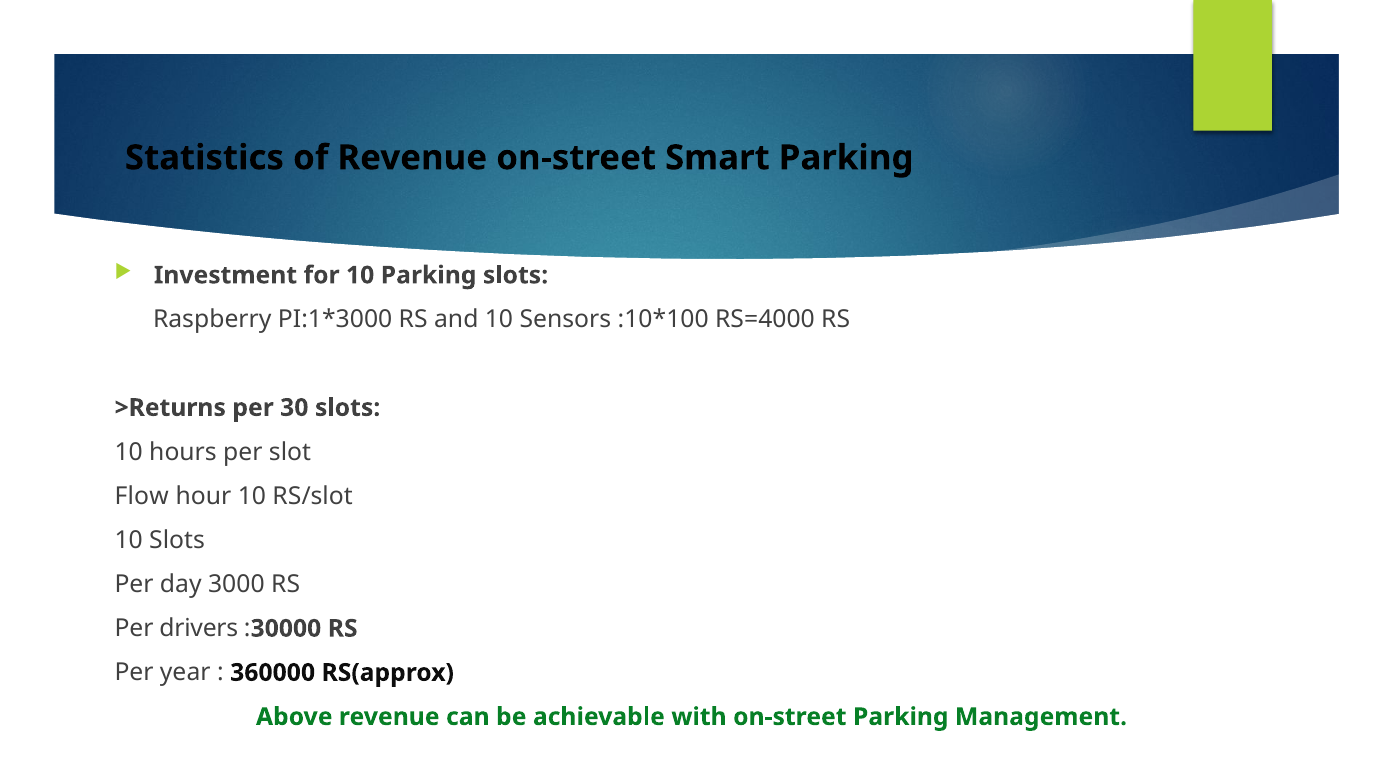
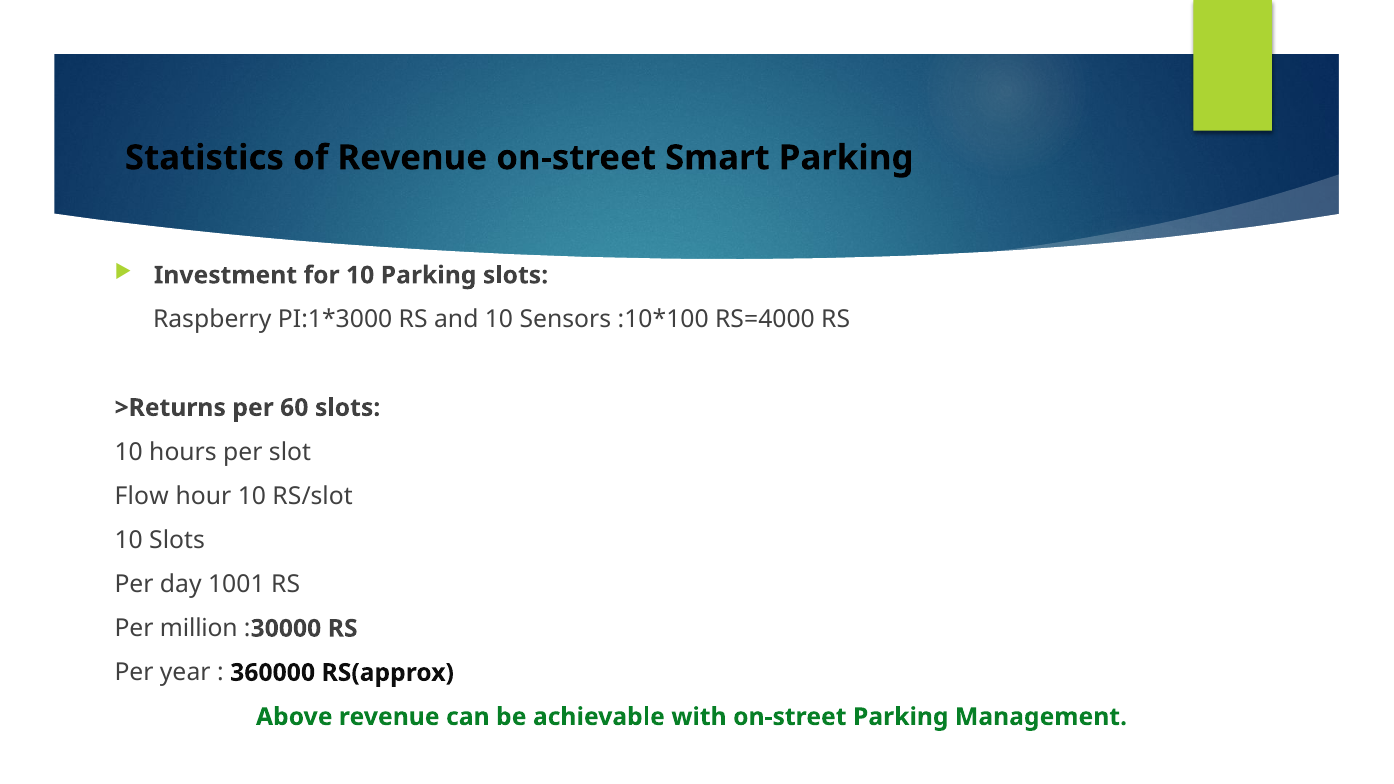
30: 30 -> 60
3000: 3000 -> 1001
drivers: drivers -> million
